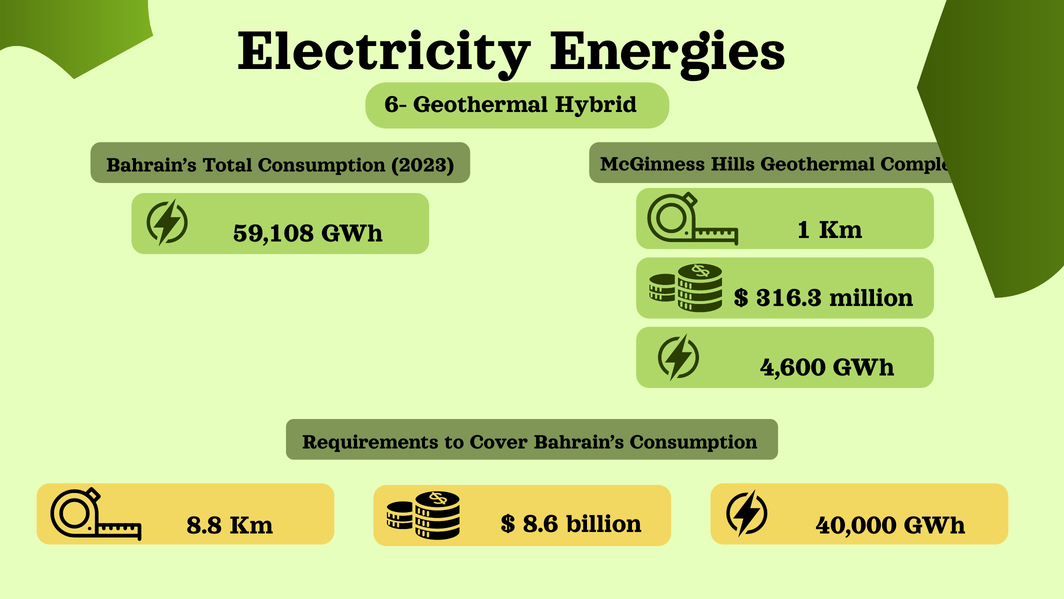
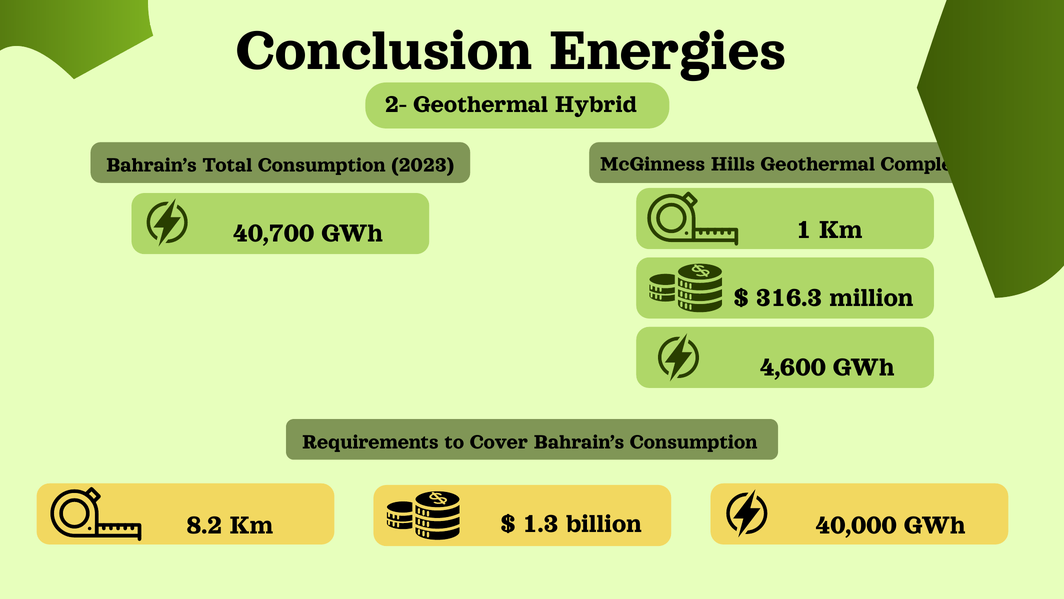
Electricity: Electricity -> Conclusion
6-: 6- -> 2-
59,108: 59,108 -> 40,700
8.8: 8.8 -> 8.2
8.6: 8.6 -> 1.3
